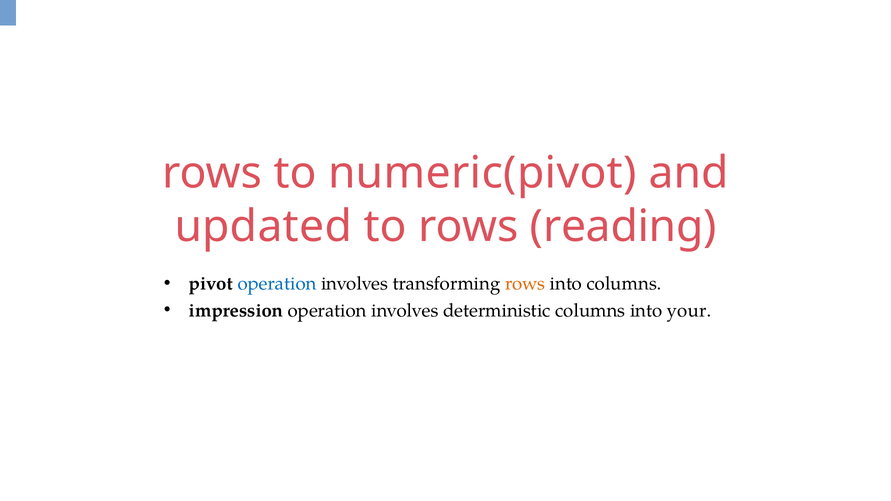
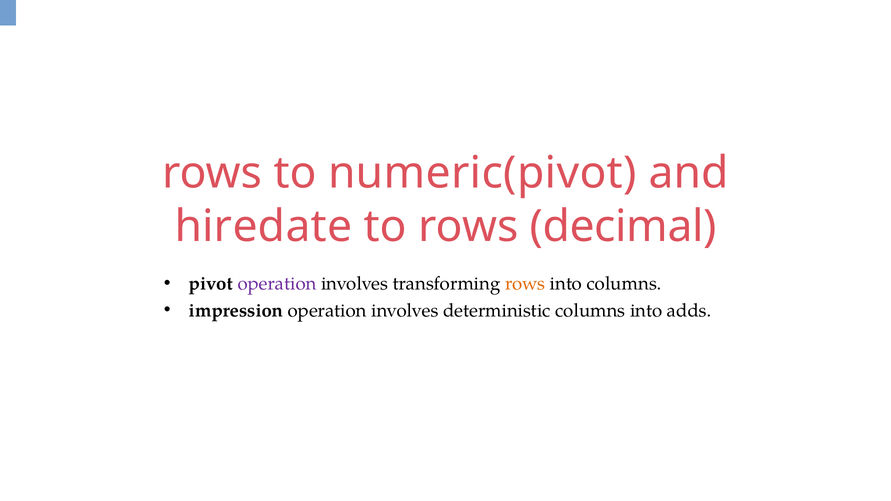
updated: updated -> hiredate
reading: reading -> decimal
operation at (277, 284) colour: blue -> purple
your: your -> adds
